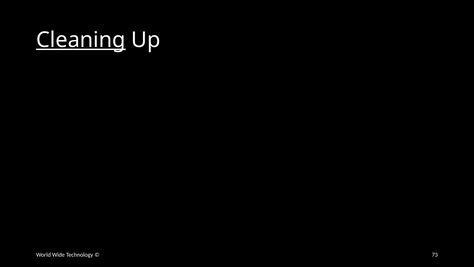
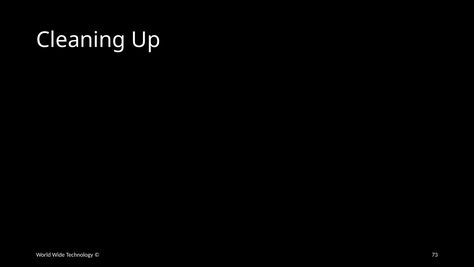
Cleaning underline: present -> none
